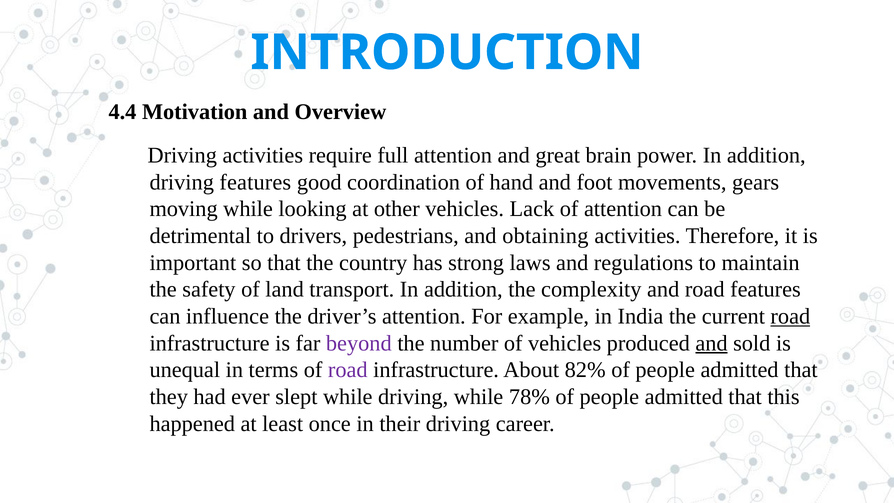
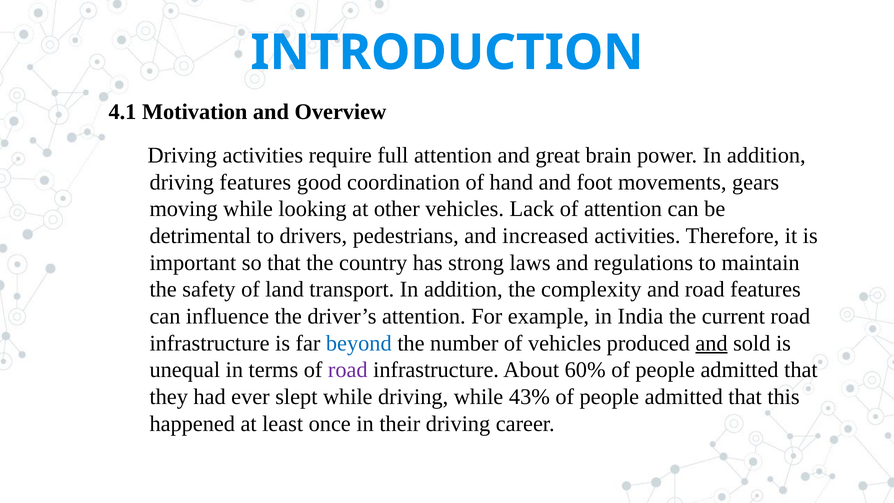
4.4: 4.4 -> 4.1
obtaining: obtaining -> increased
road at (790, 316) underline: present -> none
beyond colour: purple -> blue
82%: 82% -> 60%
78%: 78% -> 43%
